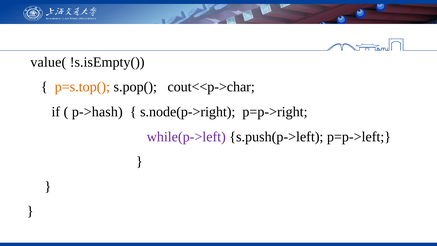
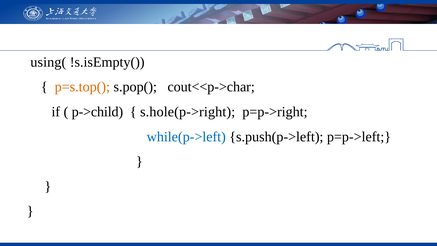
value(: value( -> using(
p->hash: p->hash -> p->child
s.node(p->right: s.node(p->right -> s.hole(p->right
while(p->left colour: purple -> blue
